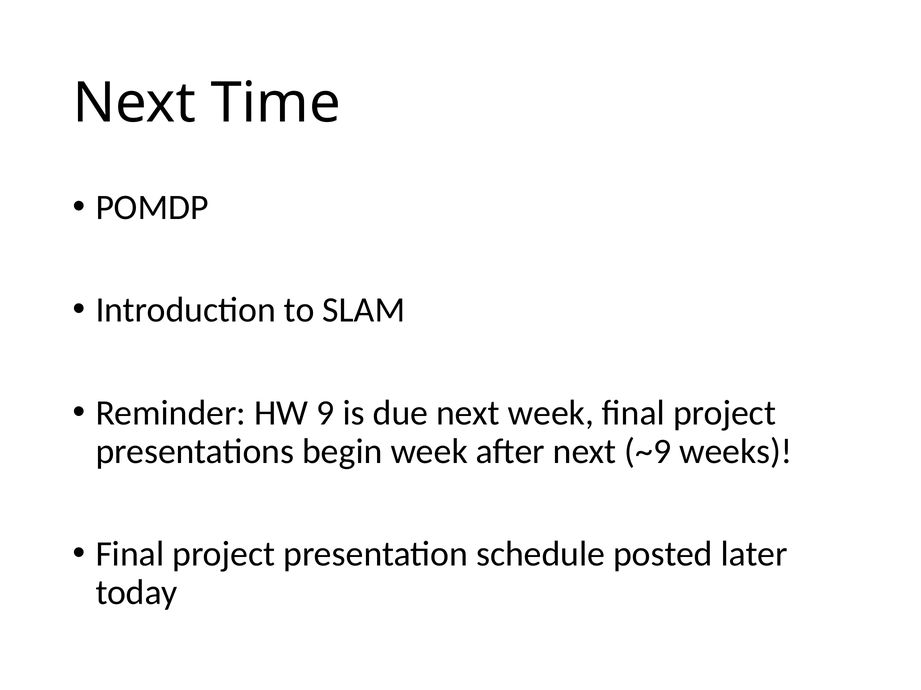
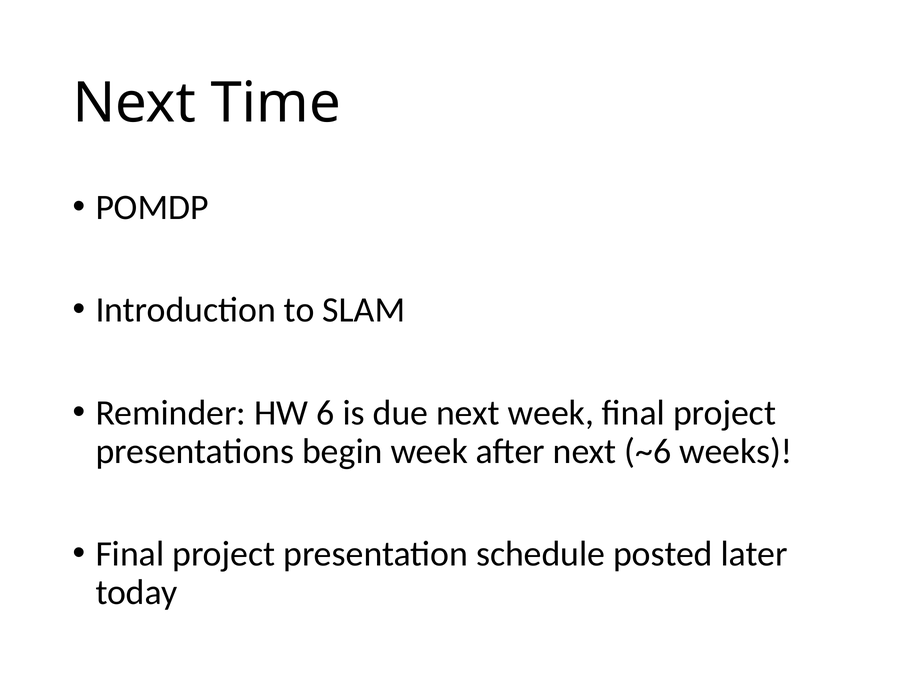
9: 9 -> 6
~9: ~9 -> ~6
